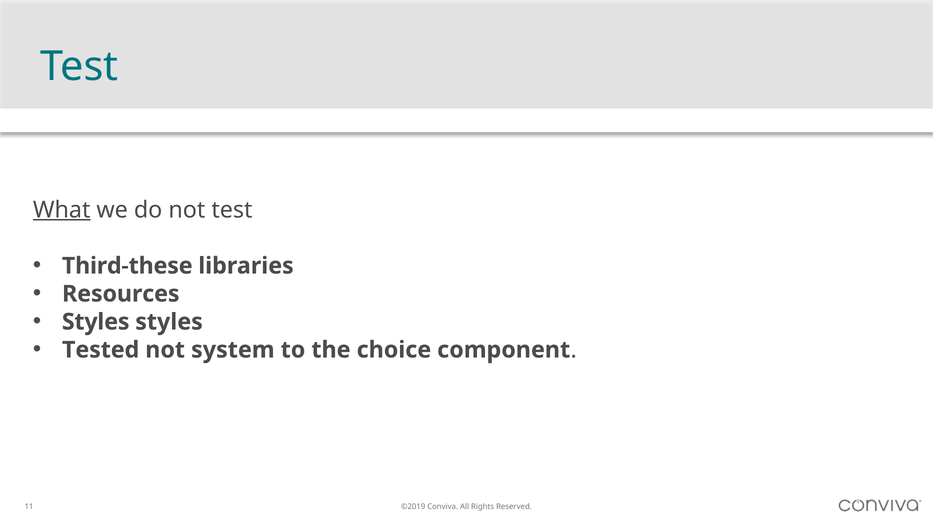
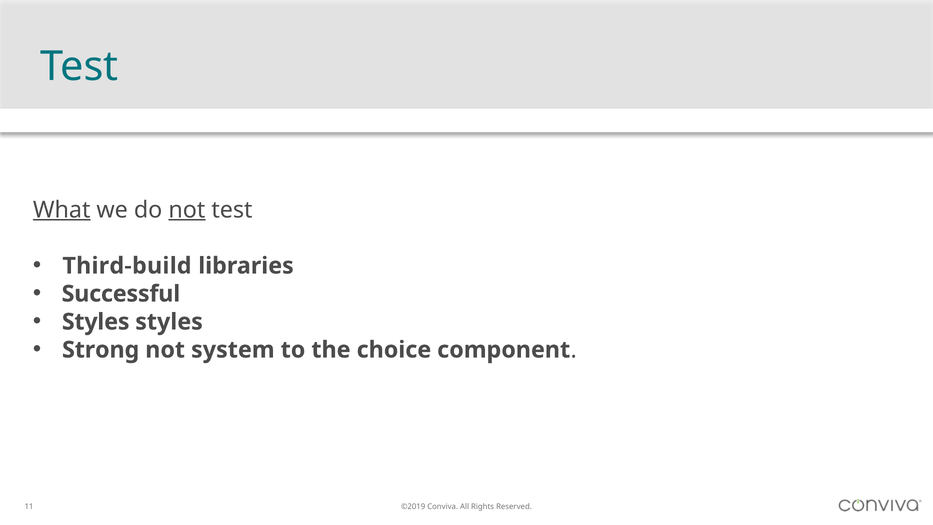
not at (187, 210) underline: none -> present
Third-these: Third-these -> Third-build
Resources: Resources -> Successful
Tested: Tested -> Strong
